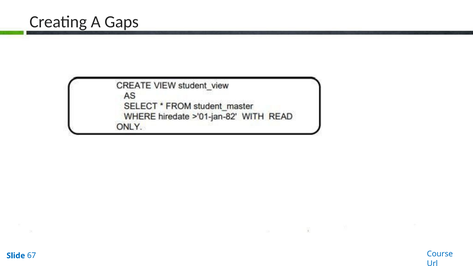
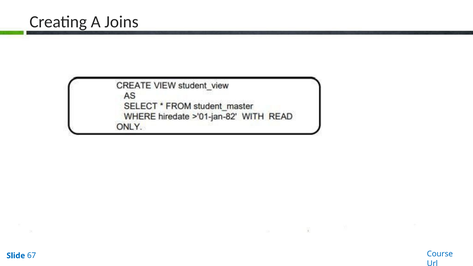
Gaps: Gaps -> Joins
